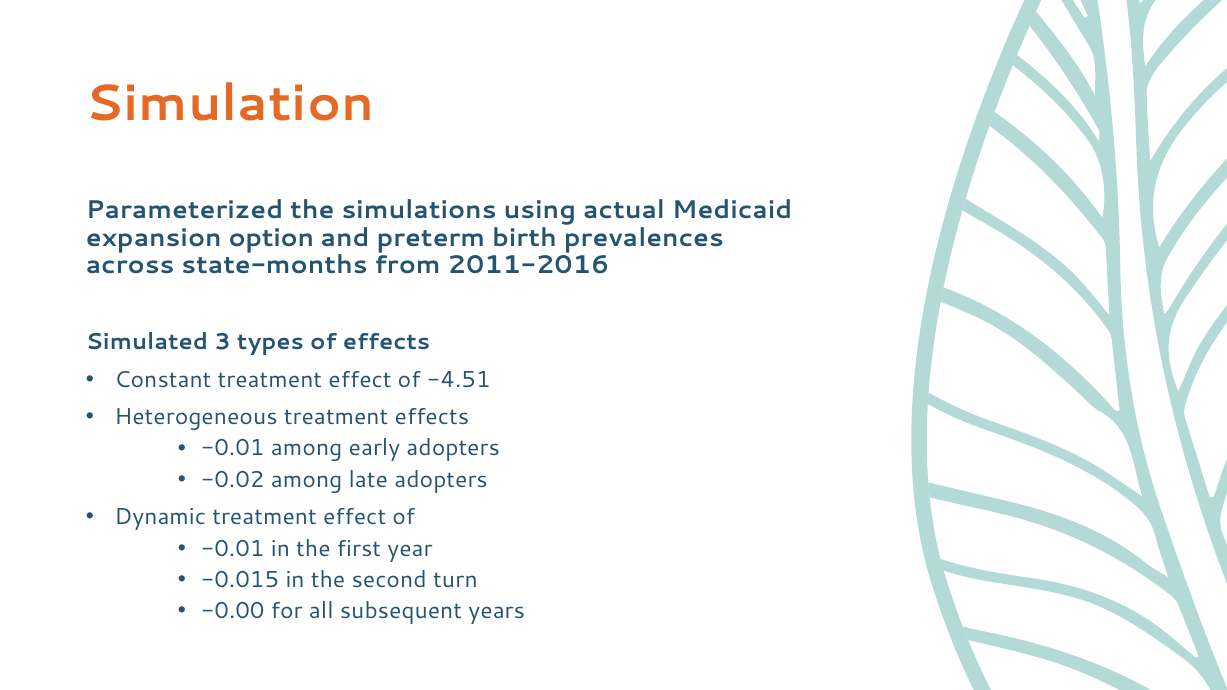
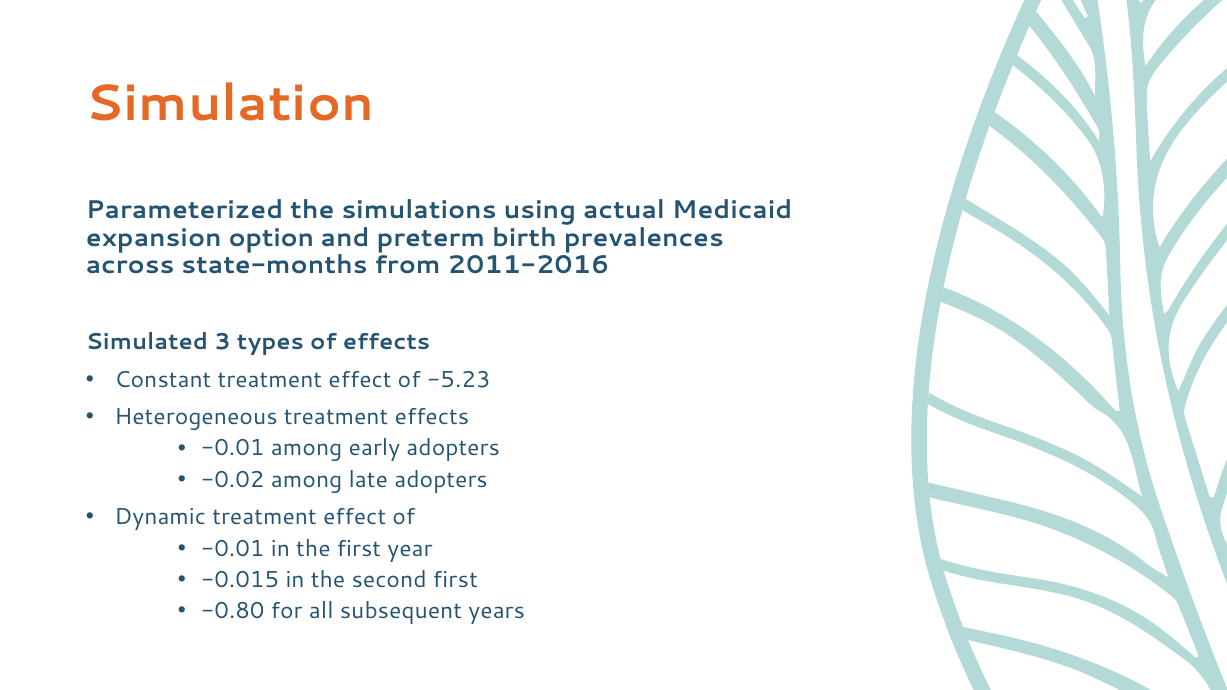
-4.51: -4.51 -> -5.23
second turn: turn -> first
-0.00: -0.00 -> -0.80
